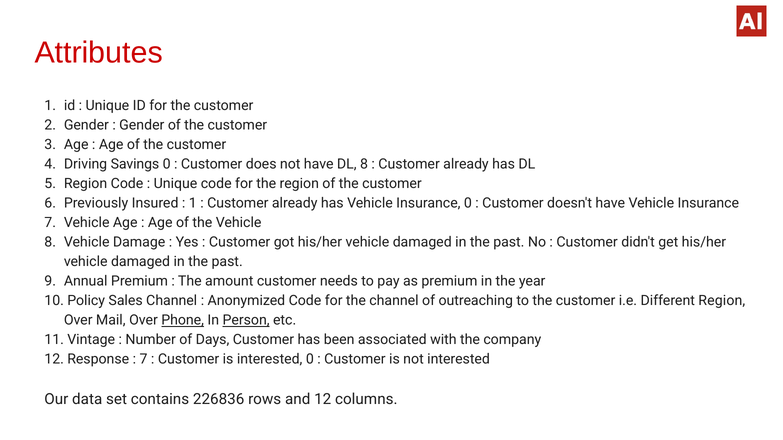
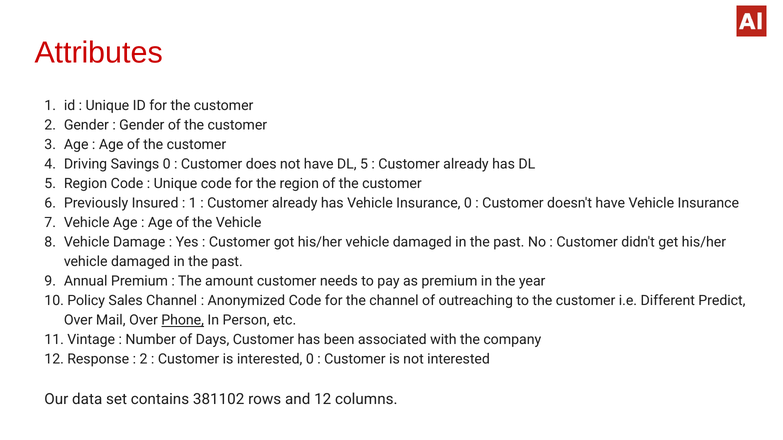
have DL 8: 8 -> 5
Different Region: Region -> Predict
Person underline: present -> none
7 at (144, 360): 7 -> 2
226836: 226836 -> 381102
